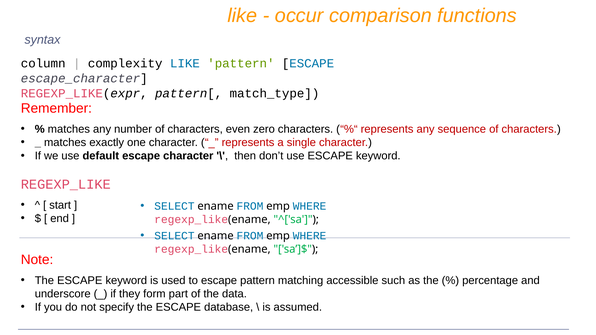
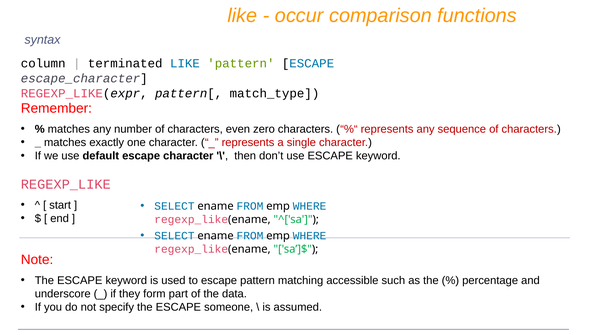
complexity: complexity -> terminated
database: database -> someone
